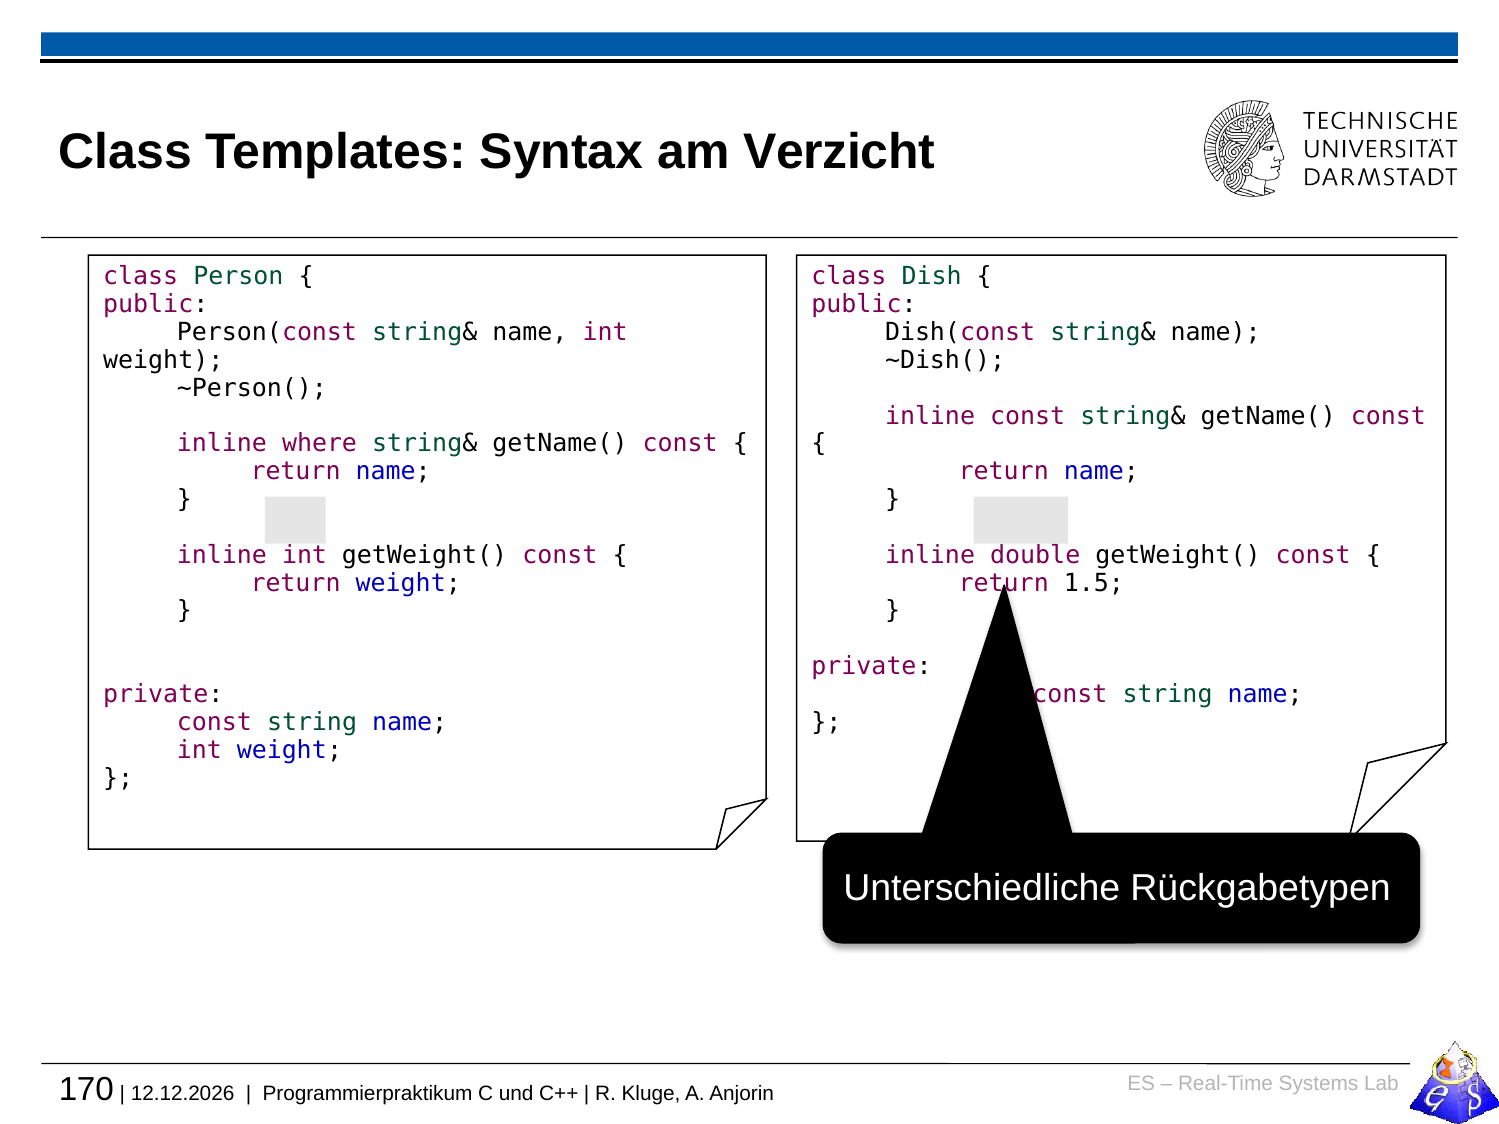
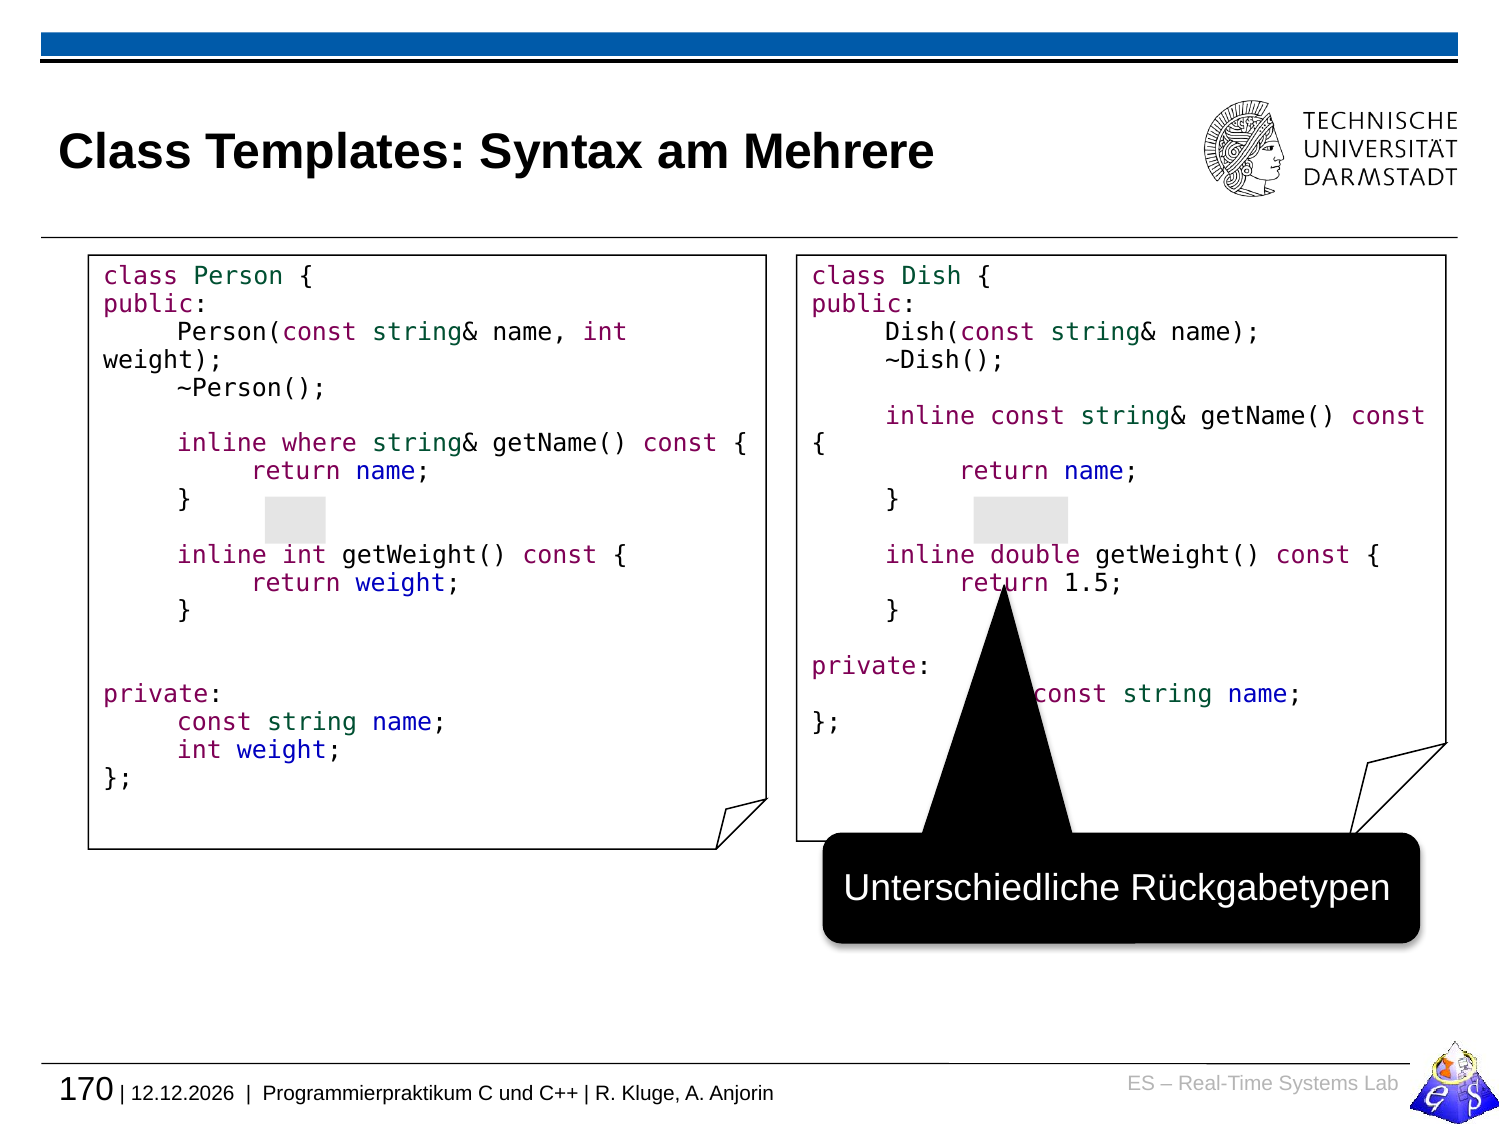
Verzicht: Verzicht -> Mehrere
